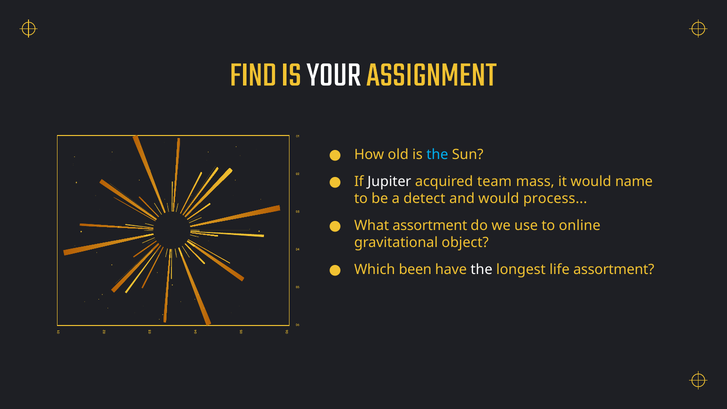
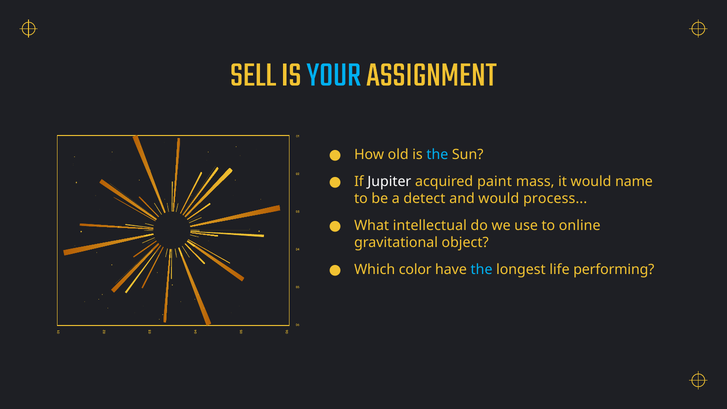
FIND: FIND -> SELL
YOUR colour: white -> light blue
team: team -> paint
What assortment: assortment -> intellectual
been: been -> color
the at (482, 270) colour: white -> light blue
life assortment: assortment -> performing
